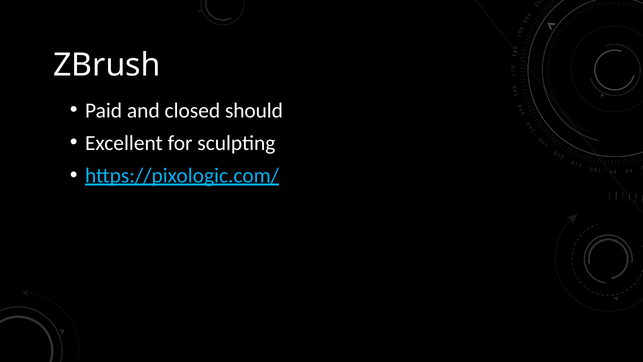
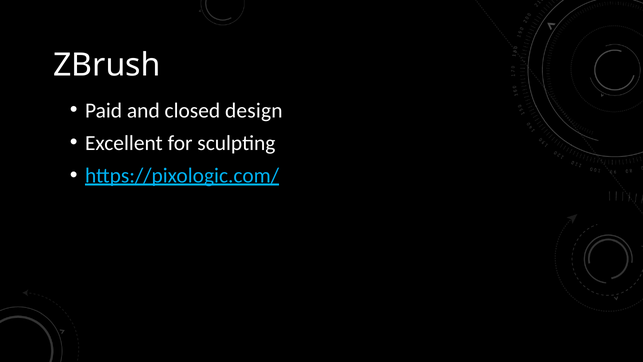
should: should -> design
